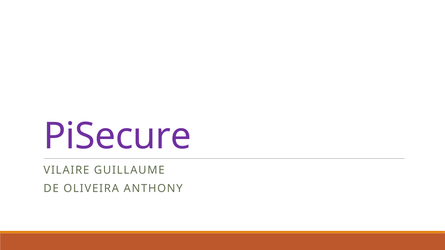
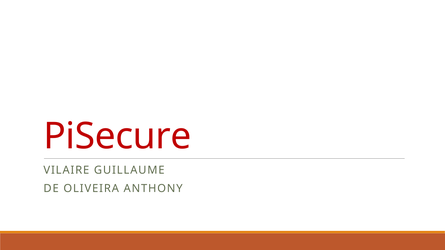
PiSecure colour: purple -> red
